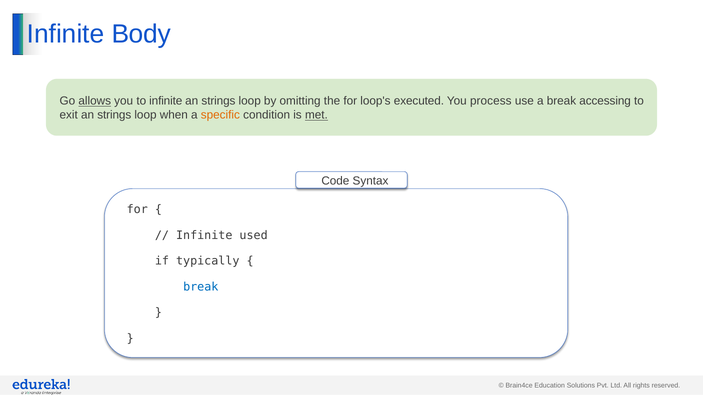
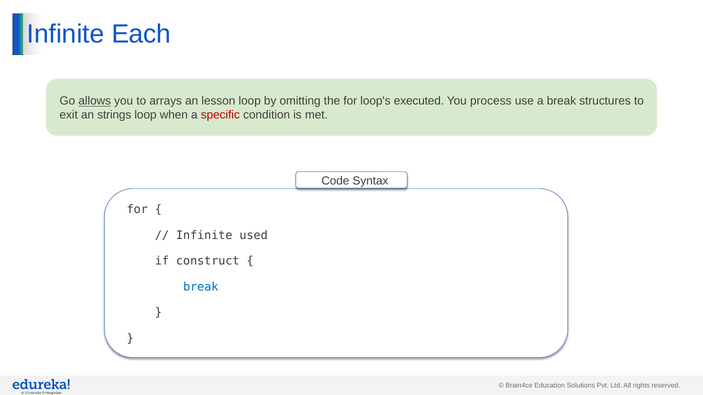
Body: Body -> Each
to infinite: infinite -> arrays
strings at (218, 101): strings -> lesson
accessing: accessing -> structures
specific colour: orange -> red
met underline: present -> none
typically: typically -> construct
